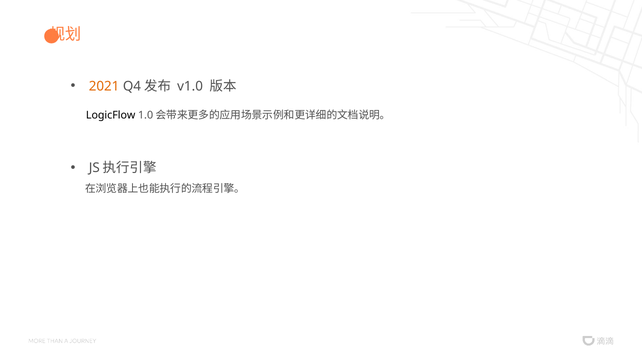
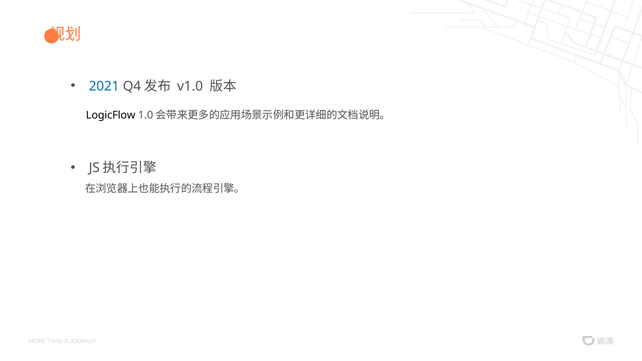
2021 colour: orange -> blue
